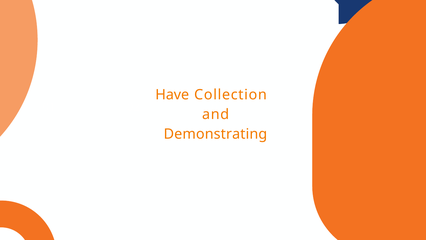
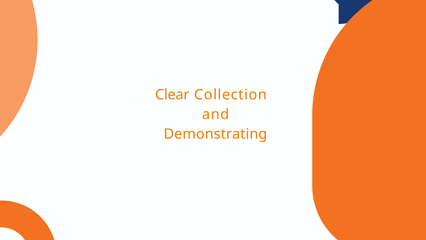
Have: Have -> Clear
